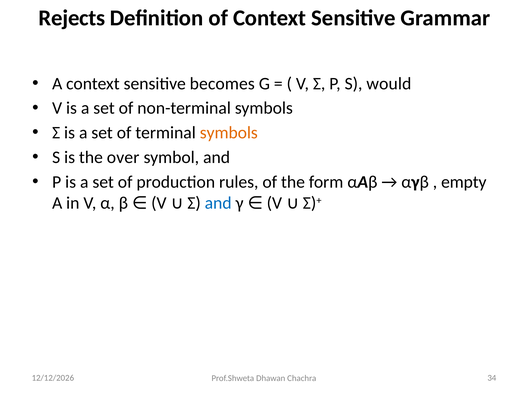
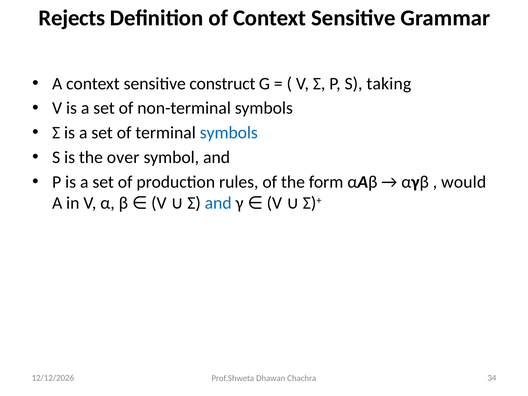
becomes: becomes -> construct
would: would -> taking
symbols at (229, 133) colour: orange -> blue
empty: empty -> would
